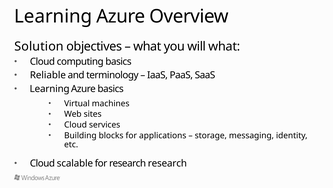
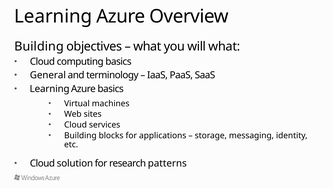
Solution at (39, 46): Solution -> Building
Reliable: Reliable -> General
scalable: scalable -> solution
research research: research -> patterns
